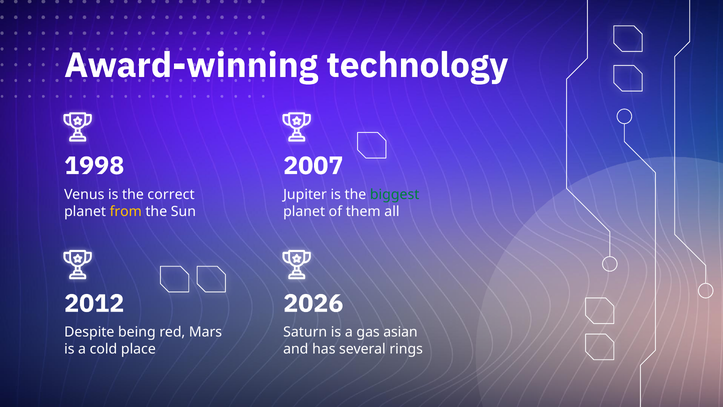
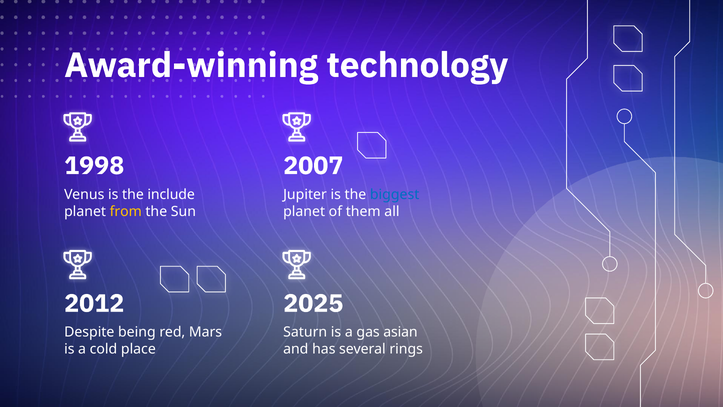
correct: correct -> include
biggest colour: green -> blue
2026: 2026 -> 2025
